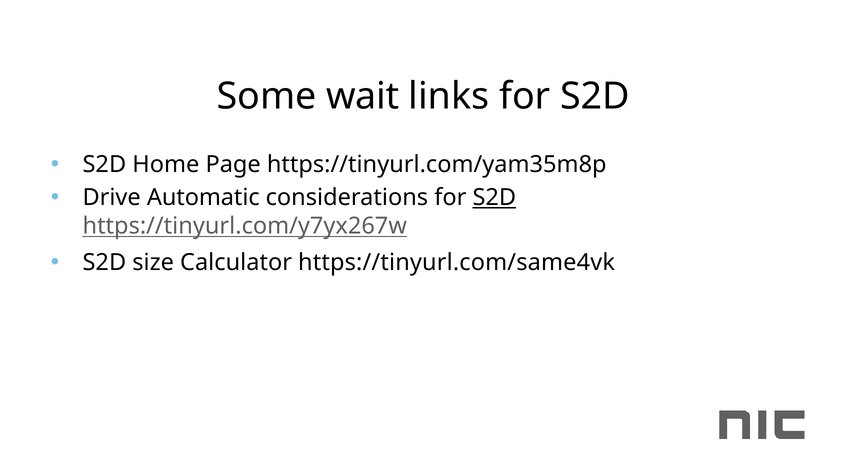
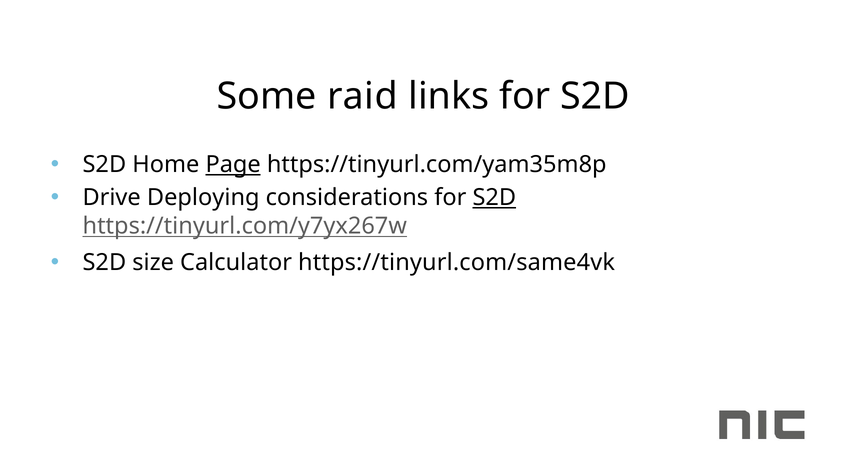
wait: wait -> raid
Page underline: none -> present
Automatic: Automatic -> Deploying
